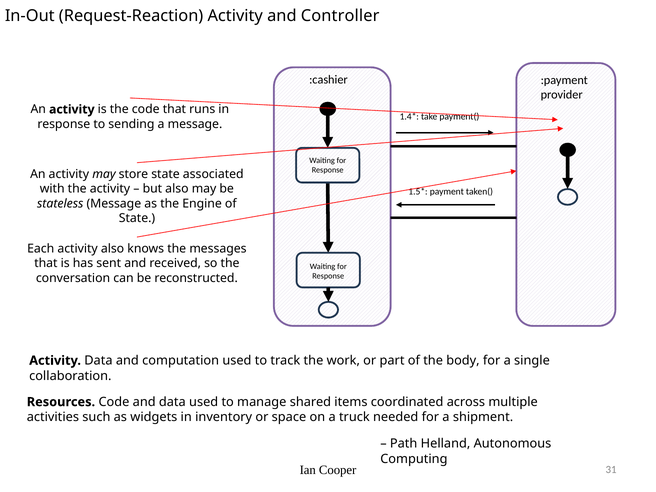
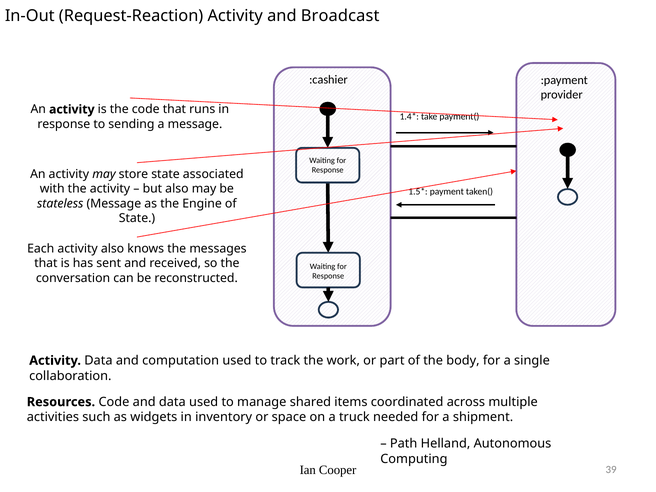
Controller: Controller -> Broadcast
31: 31 -> 39
